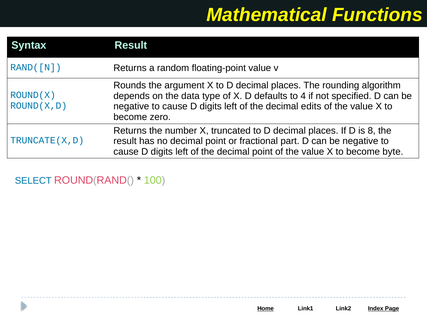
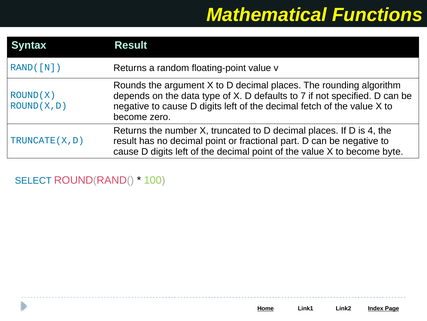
4: 4 -> 7
edits: edits -> fetch
8: 8 -> 4
